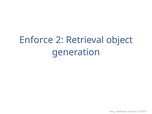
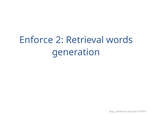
object: object -> words
